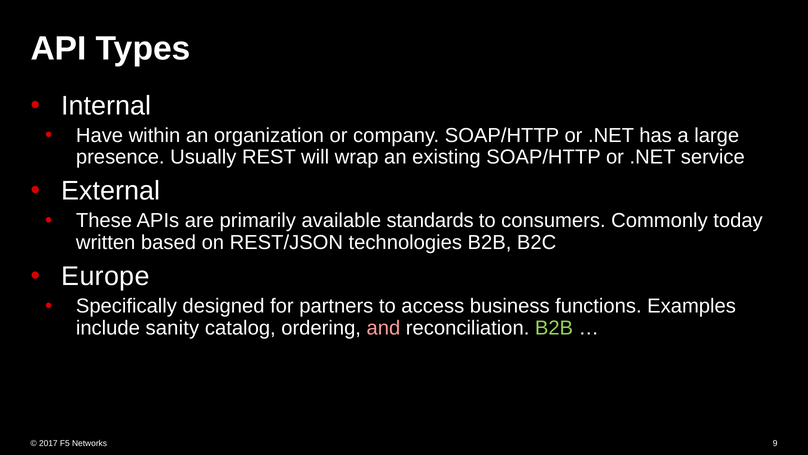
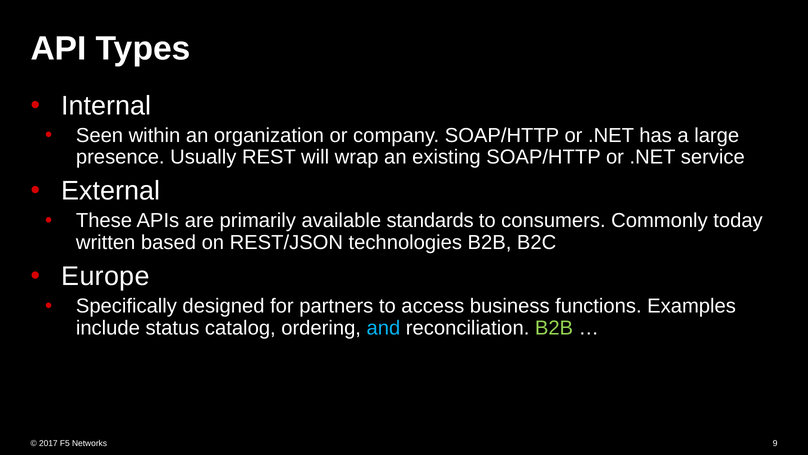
Have: Have -> Seen
sanity: sanity -> status
and colour: pink -> light blue
